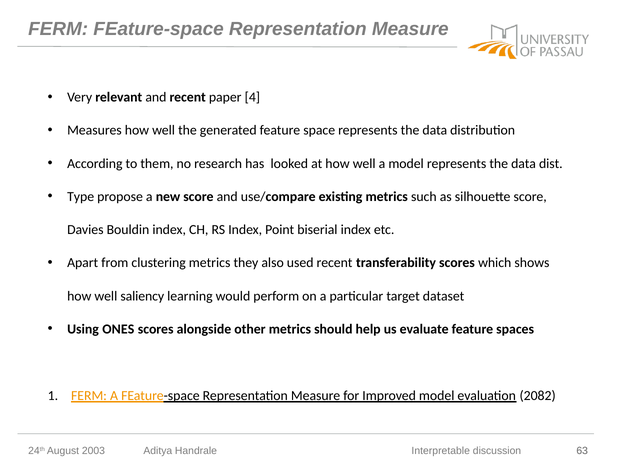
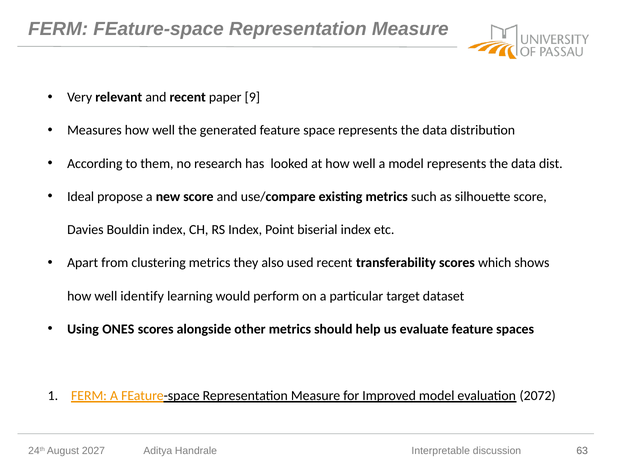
4: 4 -> 9
Type: Type -> Ideal
saliency: saliency -> identify
2082: 2082 -> 2072
2003: 2003 -> 2027
